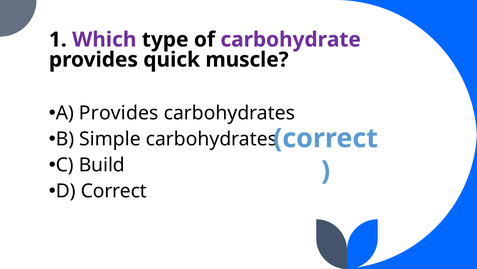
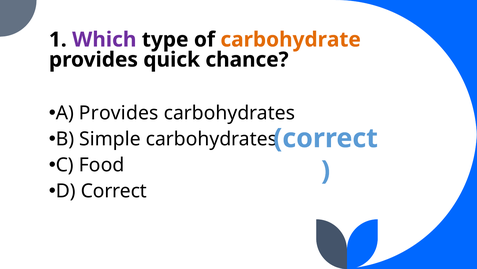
carbohydrate colour: purple -> orange
muscle: muscle -> chance
Build: Build -> Food
